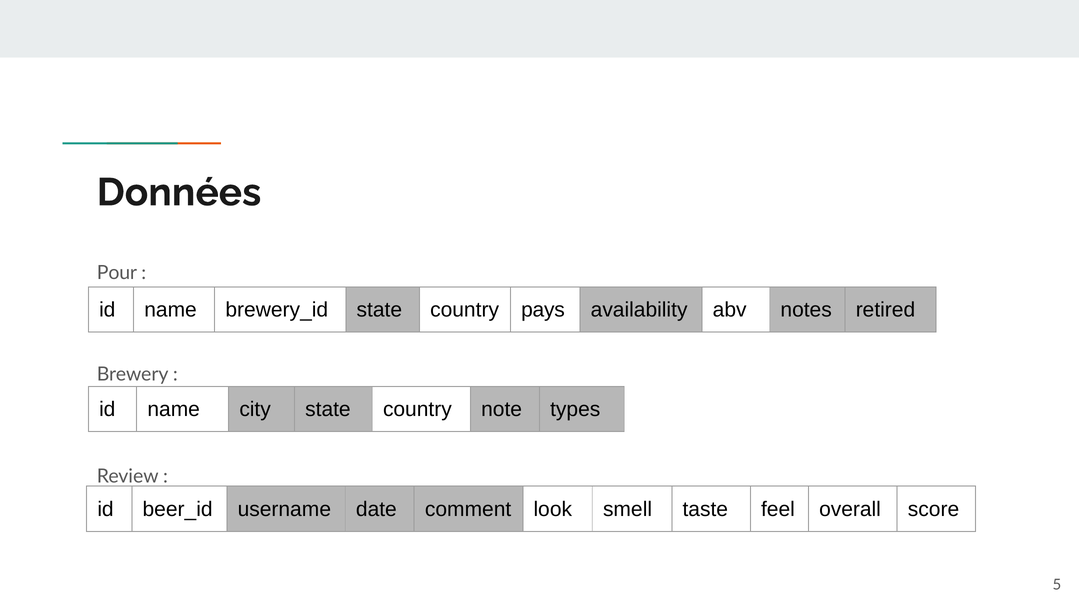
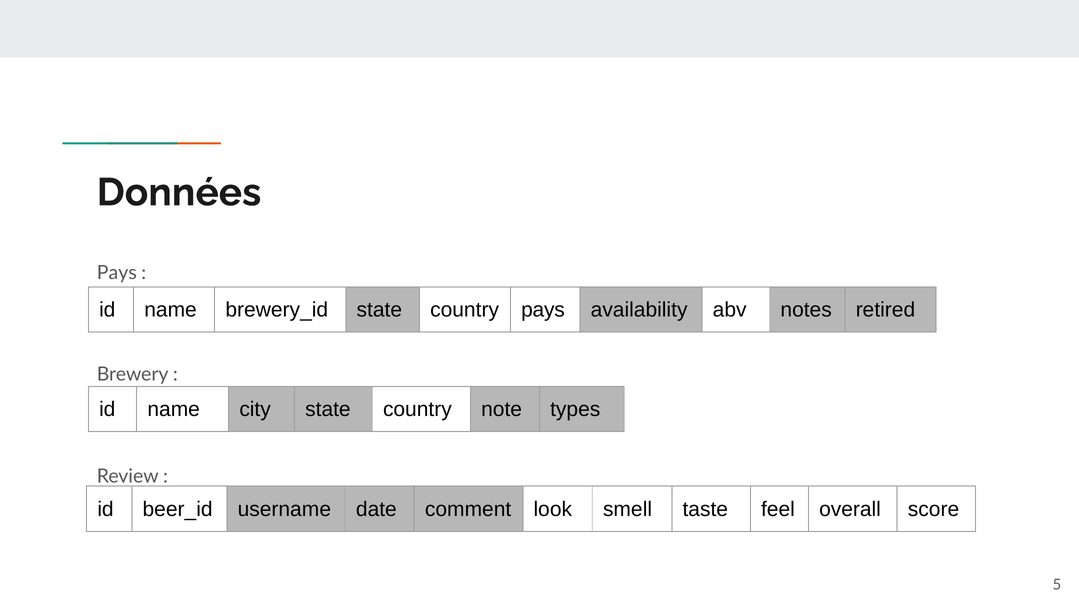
Pour at (117, 273): Pour -> Pays
